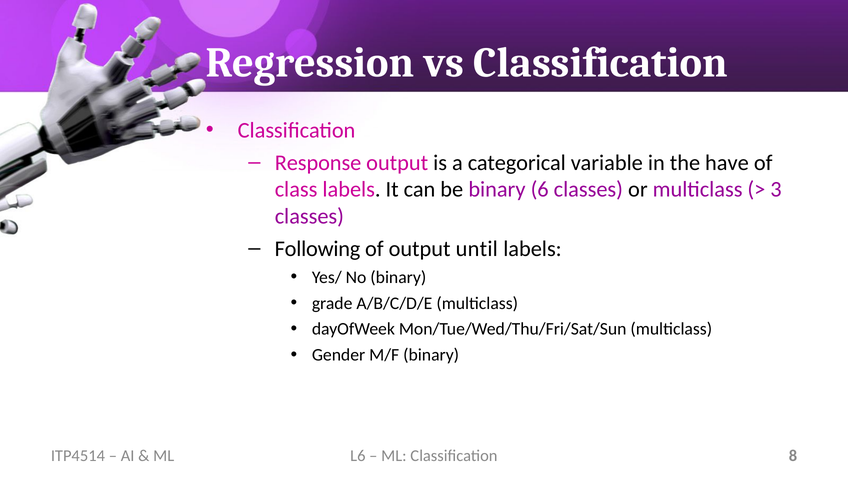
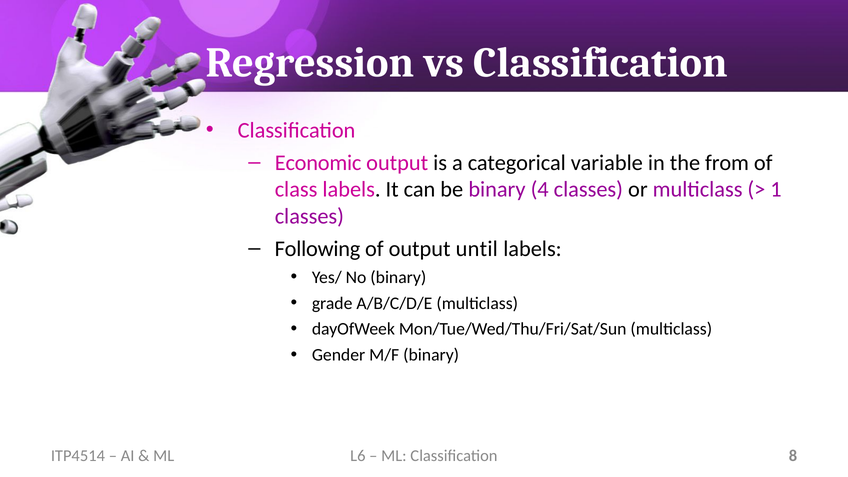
Response: Response -> Economic
have: have -> from
6: 6 -> 4
3: 3 -> 1
